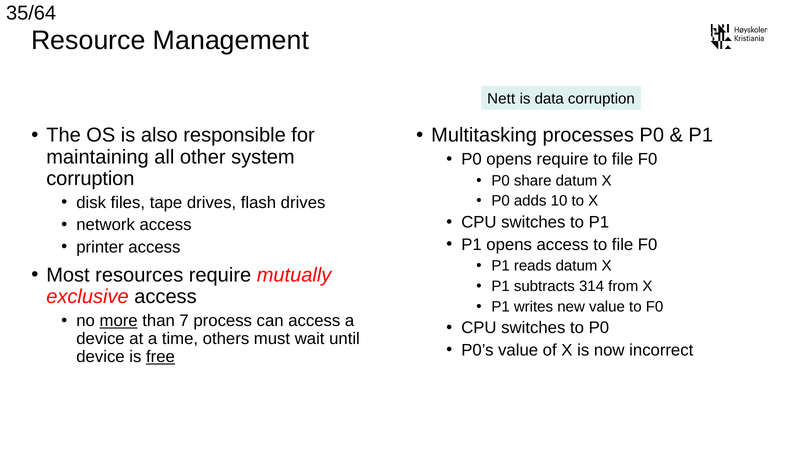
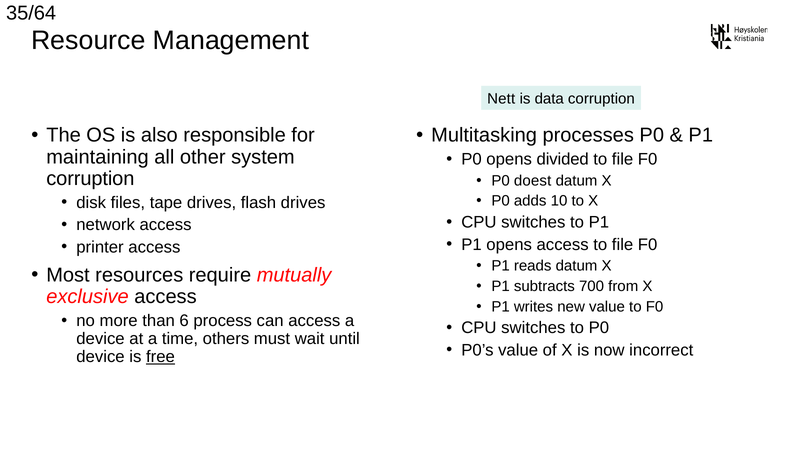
opens require: require -> divided
share: share -> doest
314: 314 -> 700
more underline: present -> none
7: 7 -> 6
